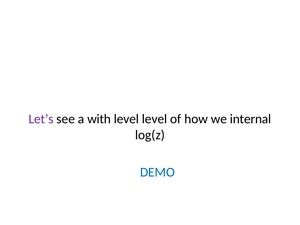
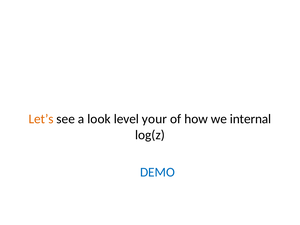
Let’s colour: purple -> orange
with: with -> look
level level: level -> your
